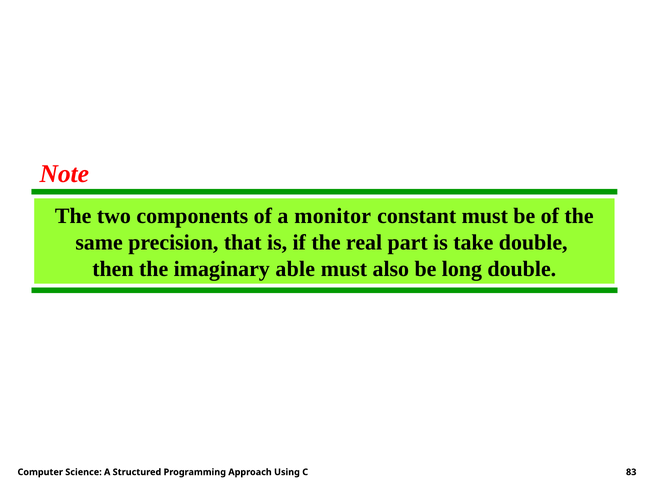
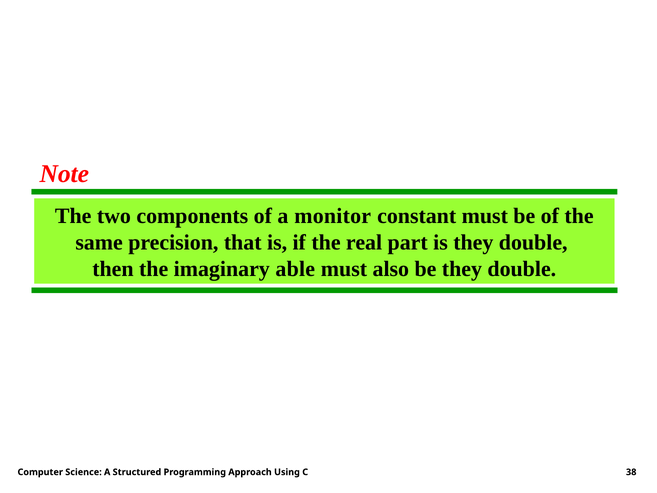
is take: take -> they
be long: long -> they
83: 83 -> 38
